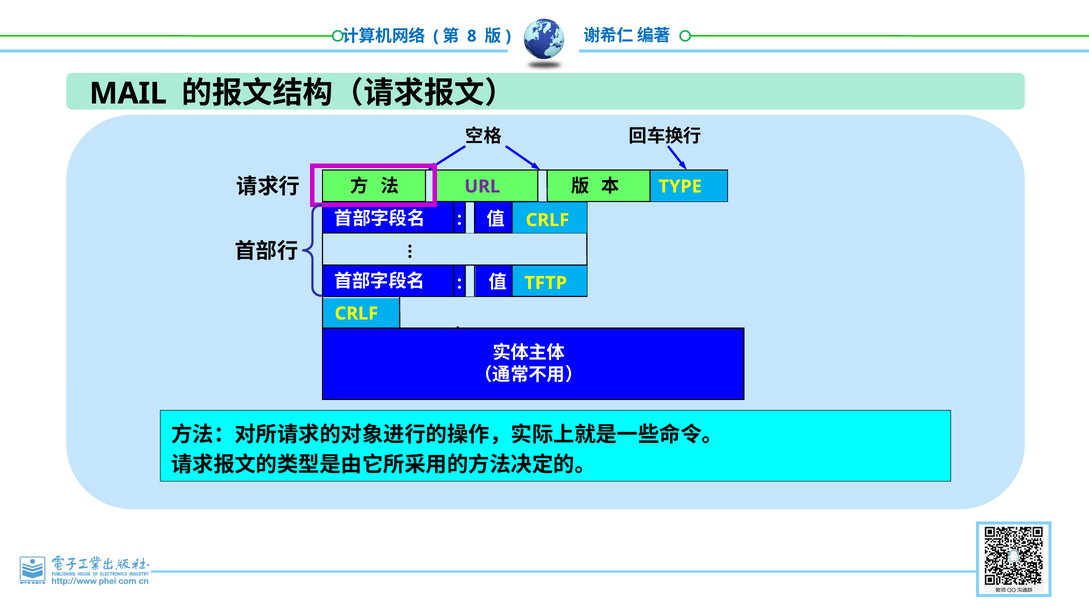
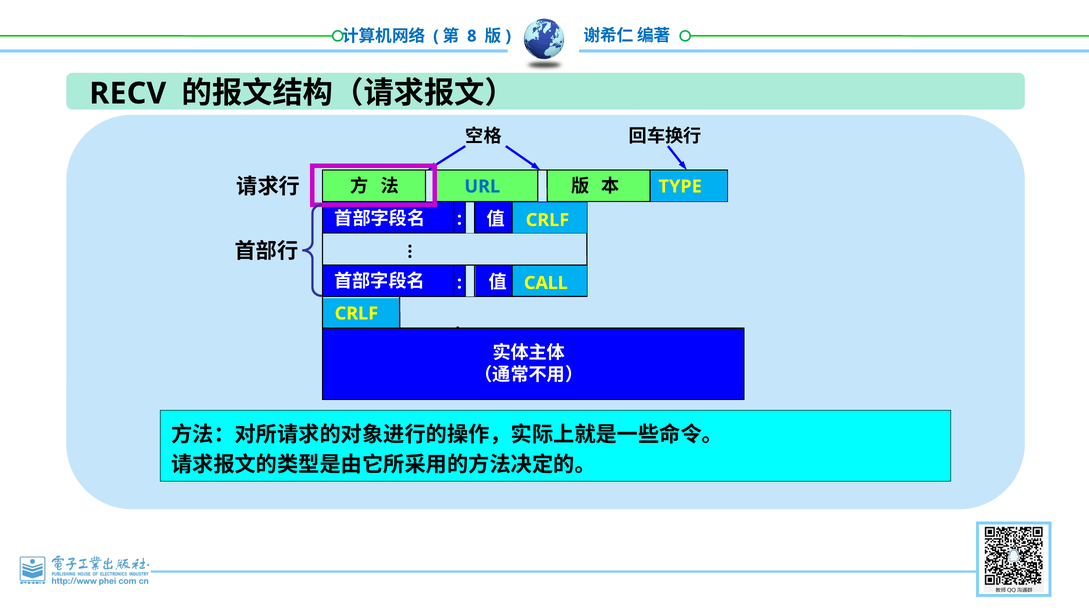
MAIL: MAIL -> RECV
URL colour: purple -> blue
TFTP: TFTP -> CALL
